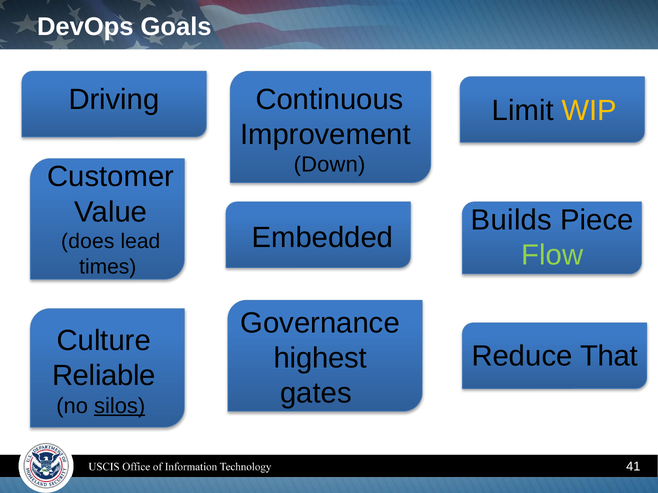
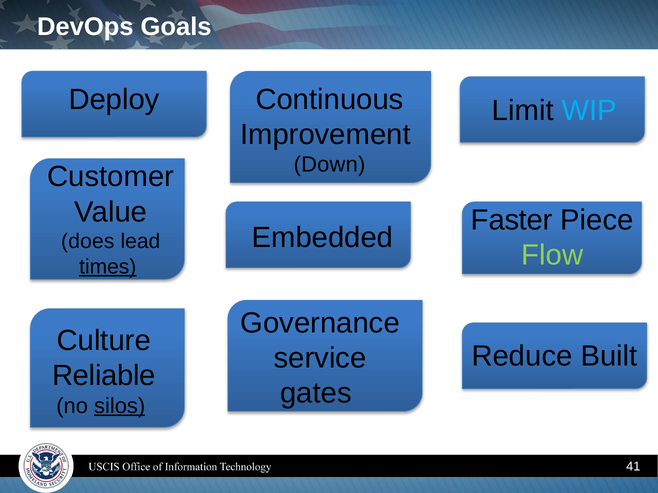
Driving: Driving -> Deploy
WIP colour: yellow -> light blue
Builds: Builds -> Faster
times underline: none -> present
That: That -> Built
highest: highest -> service
